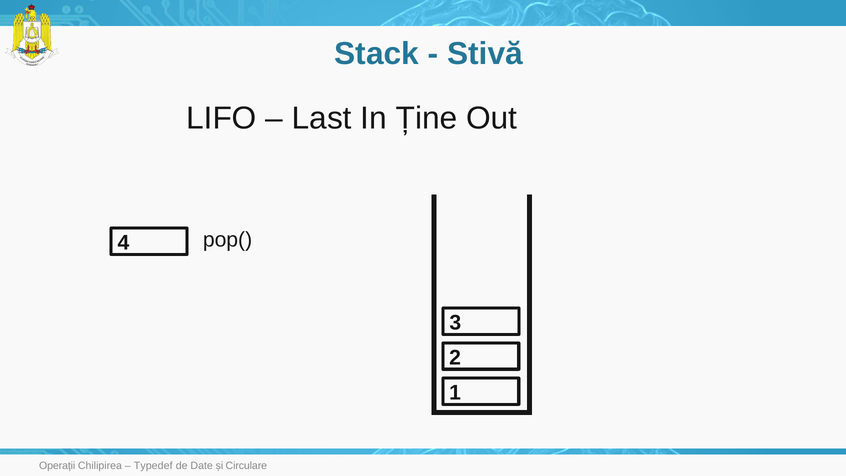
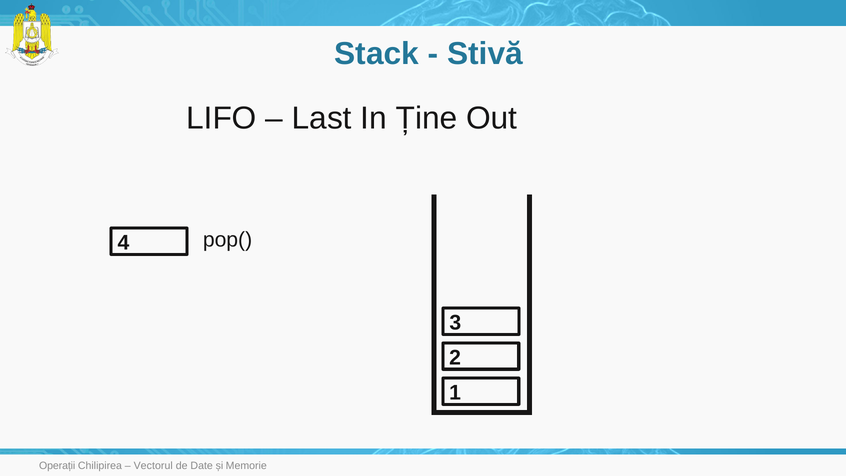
Typedef: Typedef -> Vectorul
Circulare: Circulare -> Memorie
